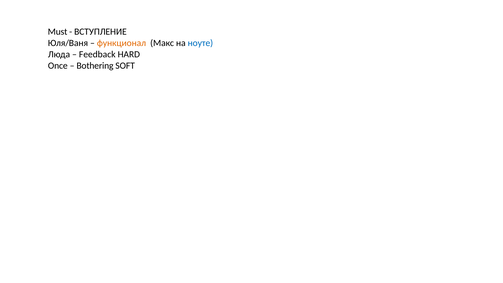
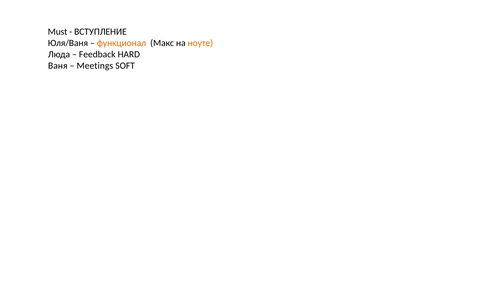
ноуте colour: blue -> orange
Once: Once -> Ваня
Bothering: Bothering -> Meetings
